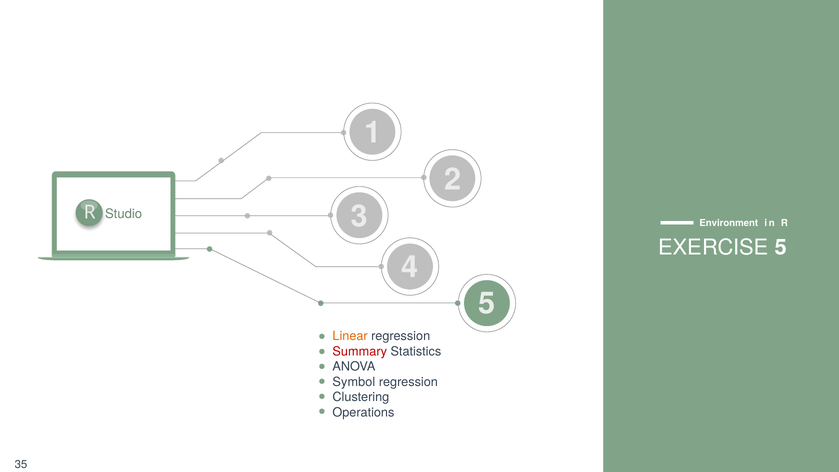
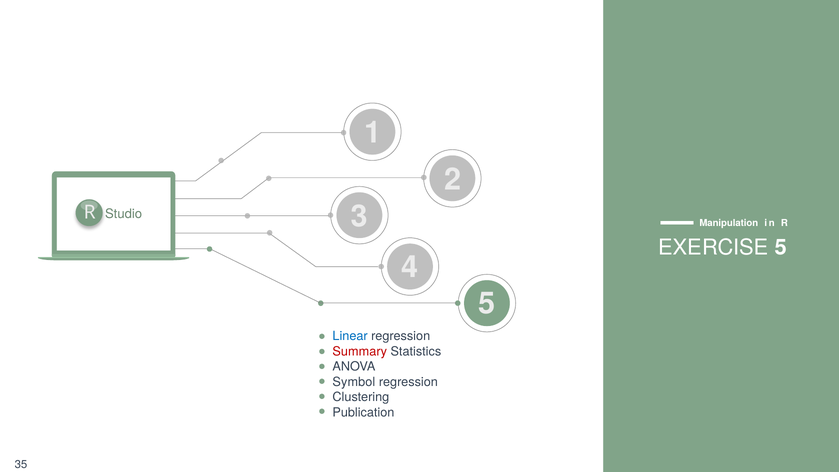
Environment: Environment -> Manipulation
Linear colour: orange -> blue
Operations: Operations -> Publication
